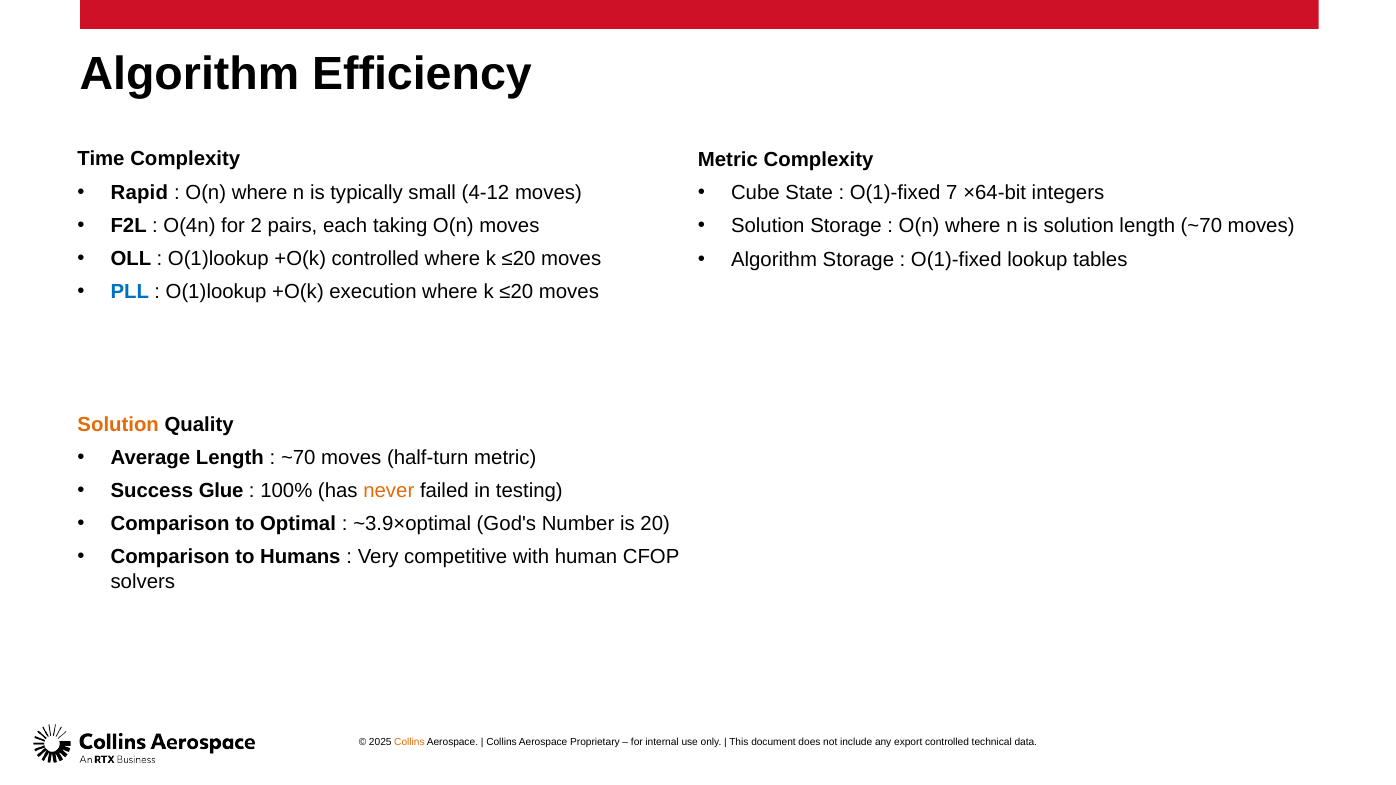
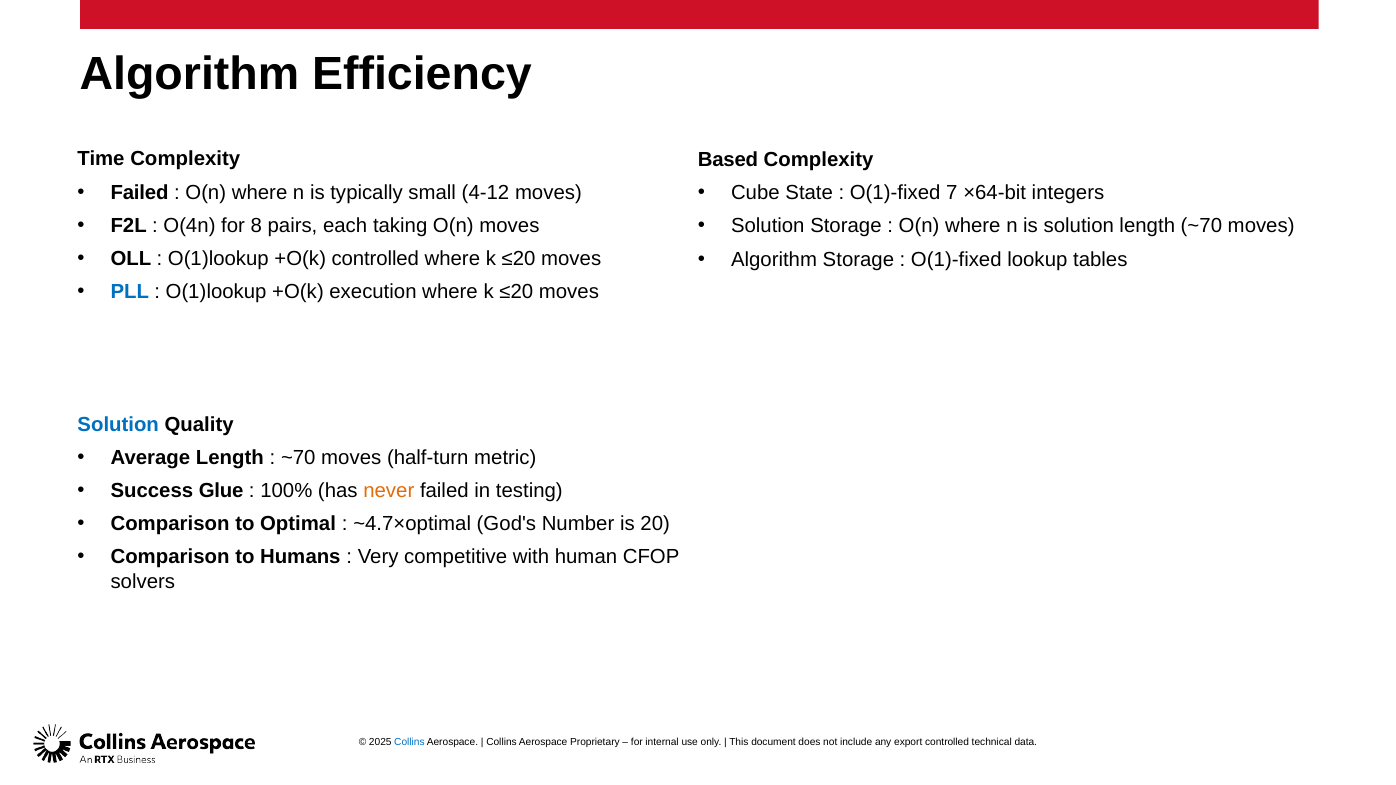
Metric at (728, 160): Metric -> Based
Rapid at (139, 192): Rapid -> Failed
2: 2 -> 8
Solution at (118, 425) colour: orange -> blue
~3.9×optimal: ~3.9×optimal -> ~4.7×optimal
Collins at (409, 742) colour: orange -> blue
